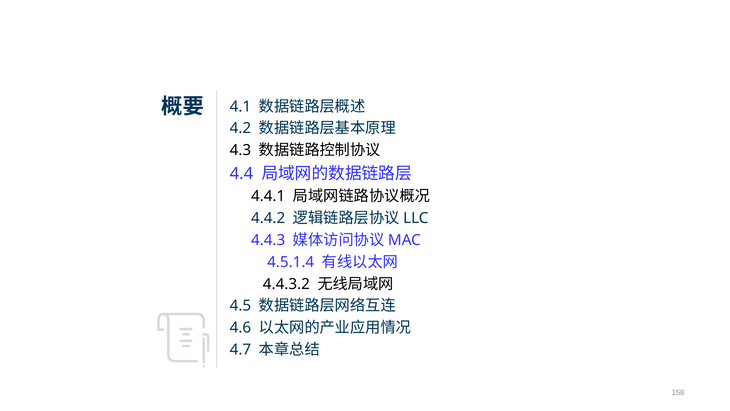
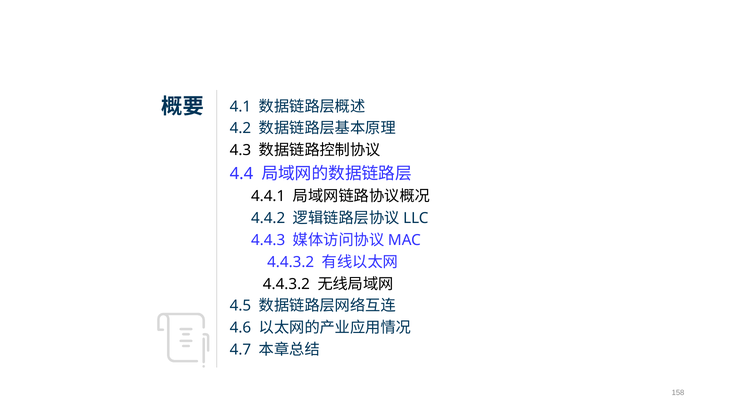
4.5.1.4 at (291, 262): 4.5.1.4 -> 4.4.3.2
